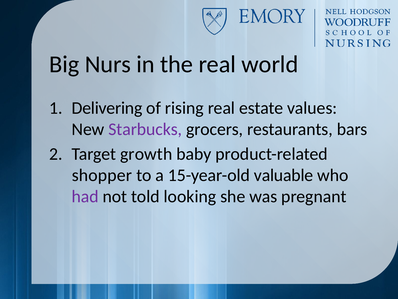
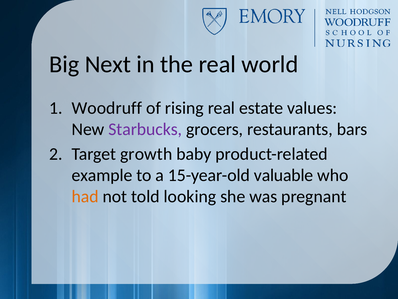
Nurs: Nurs -> Next
Delivering: Delivering -> Woodruff
shopper: shopper -> example
had colour: purple -> orange
